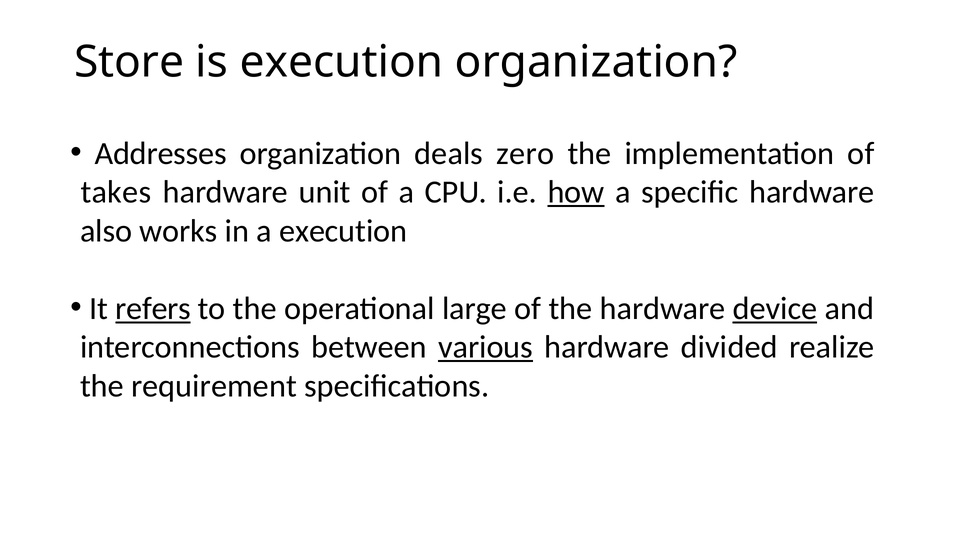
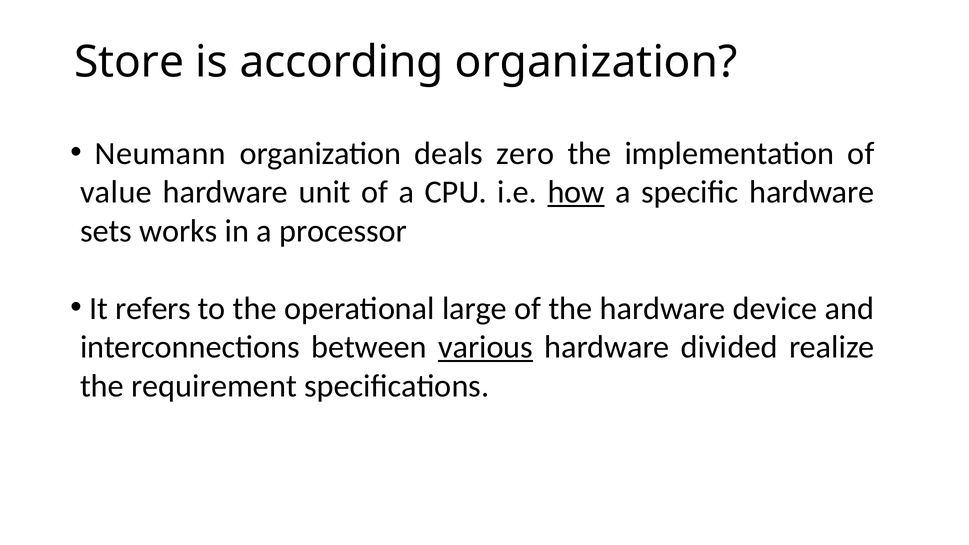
is execution: execution -> according
Addresses: Addresses -> Neumann
takes: takes -> value
also: also -> sets
a execution: execution -> processor
refers underline: present -> none
device underline: present -> none
